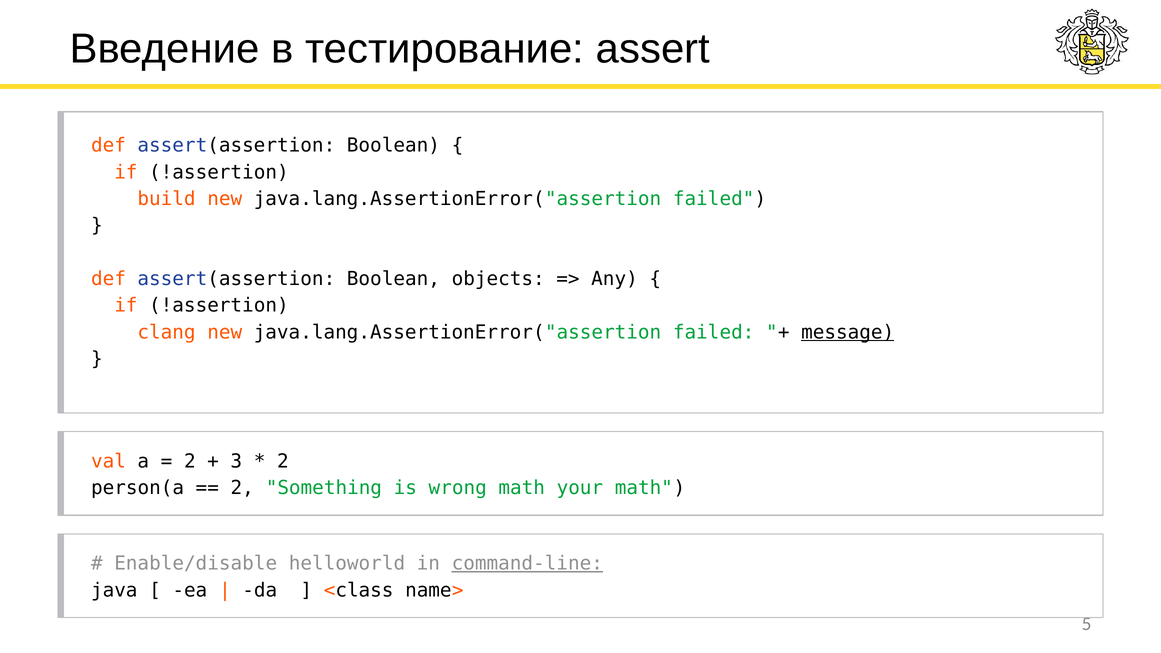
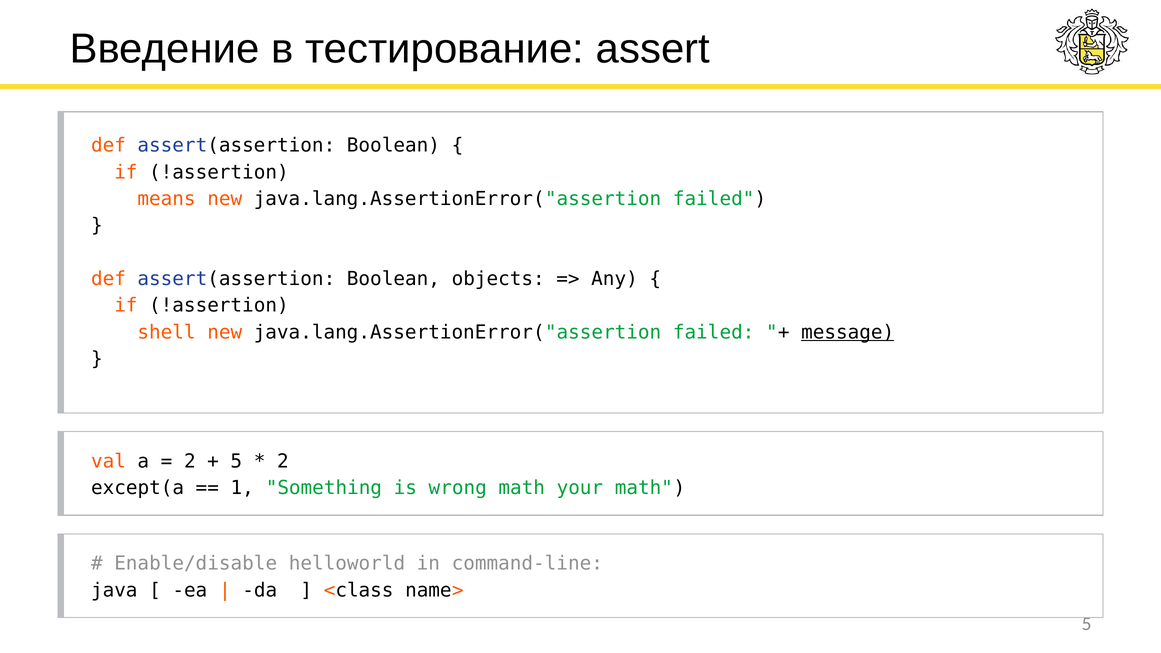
build: build -> means
clang: clang -> shell
3 at (236, 461): 3 -> 5
person(a: person(a -> except(a
2 at (242, 488): 2 -> 1
command-line underline: present -> none
